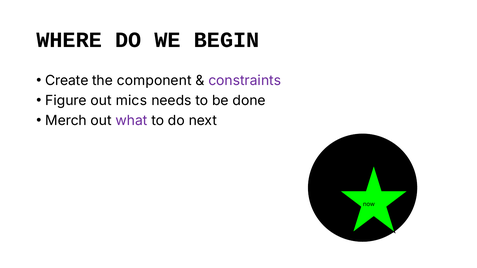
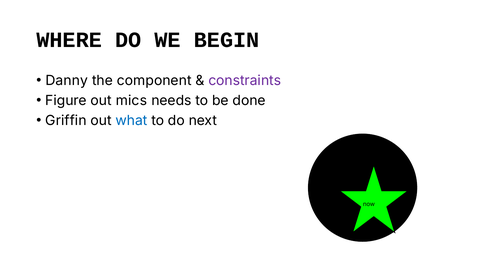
Create: Create -> Danny
Merch: Merch -> Griffin
what colour: purple -> blue
